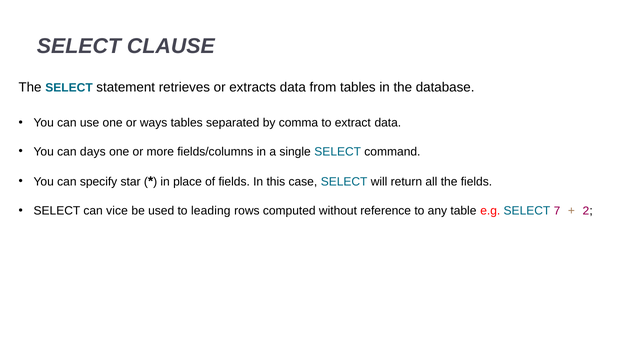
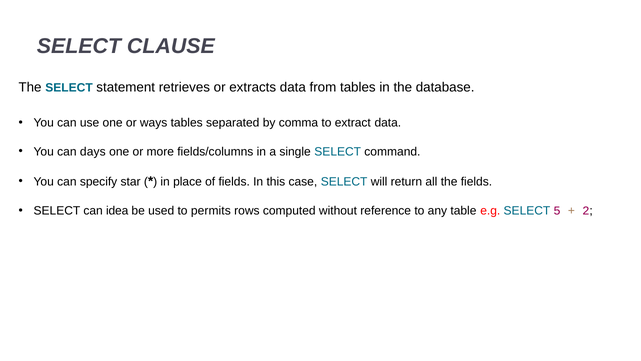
vice: vice -> idea
leading: leading -> permits
7: 7 -> 5
